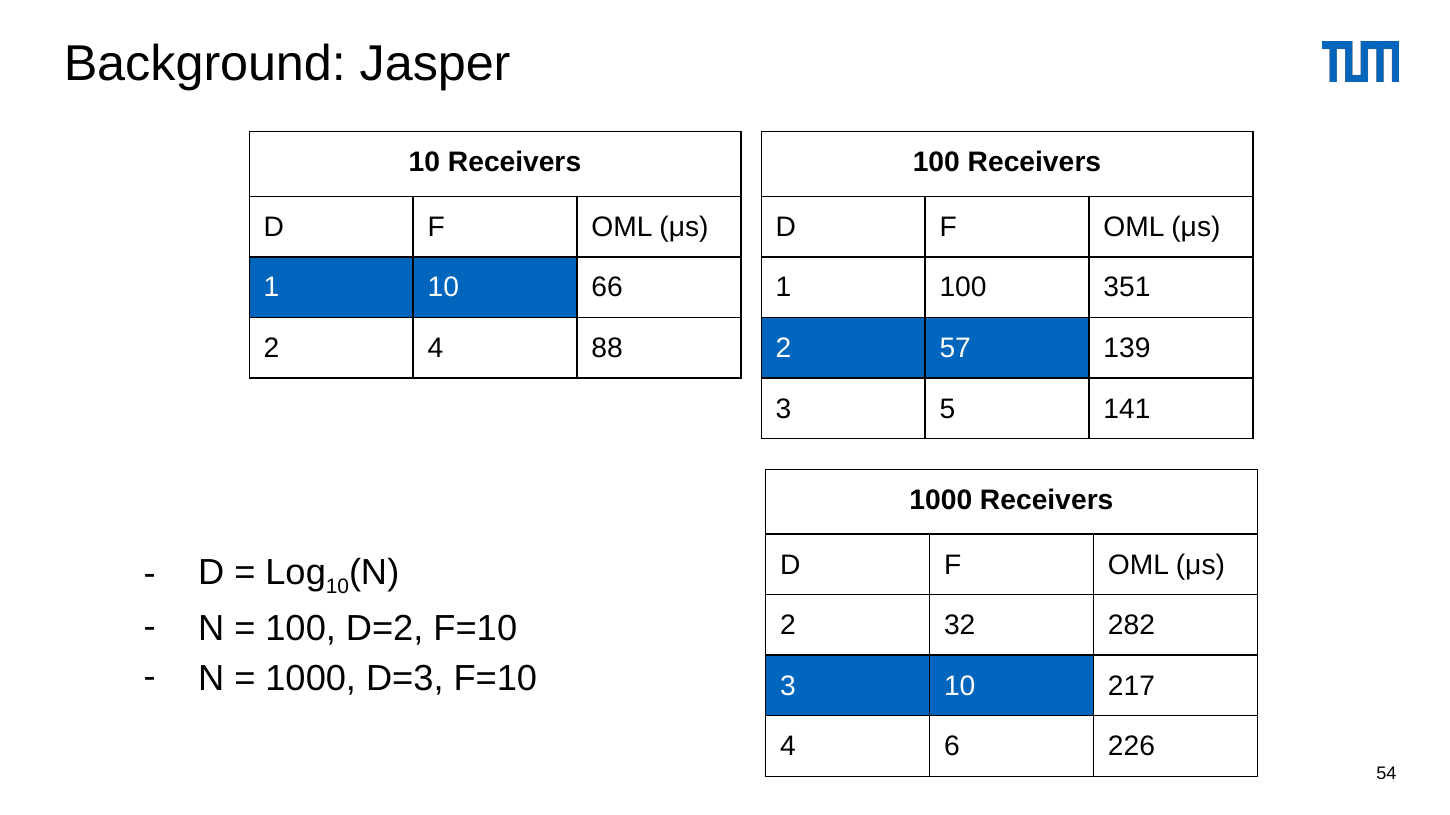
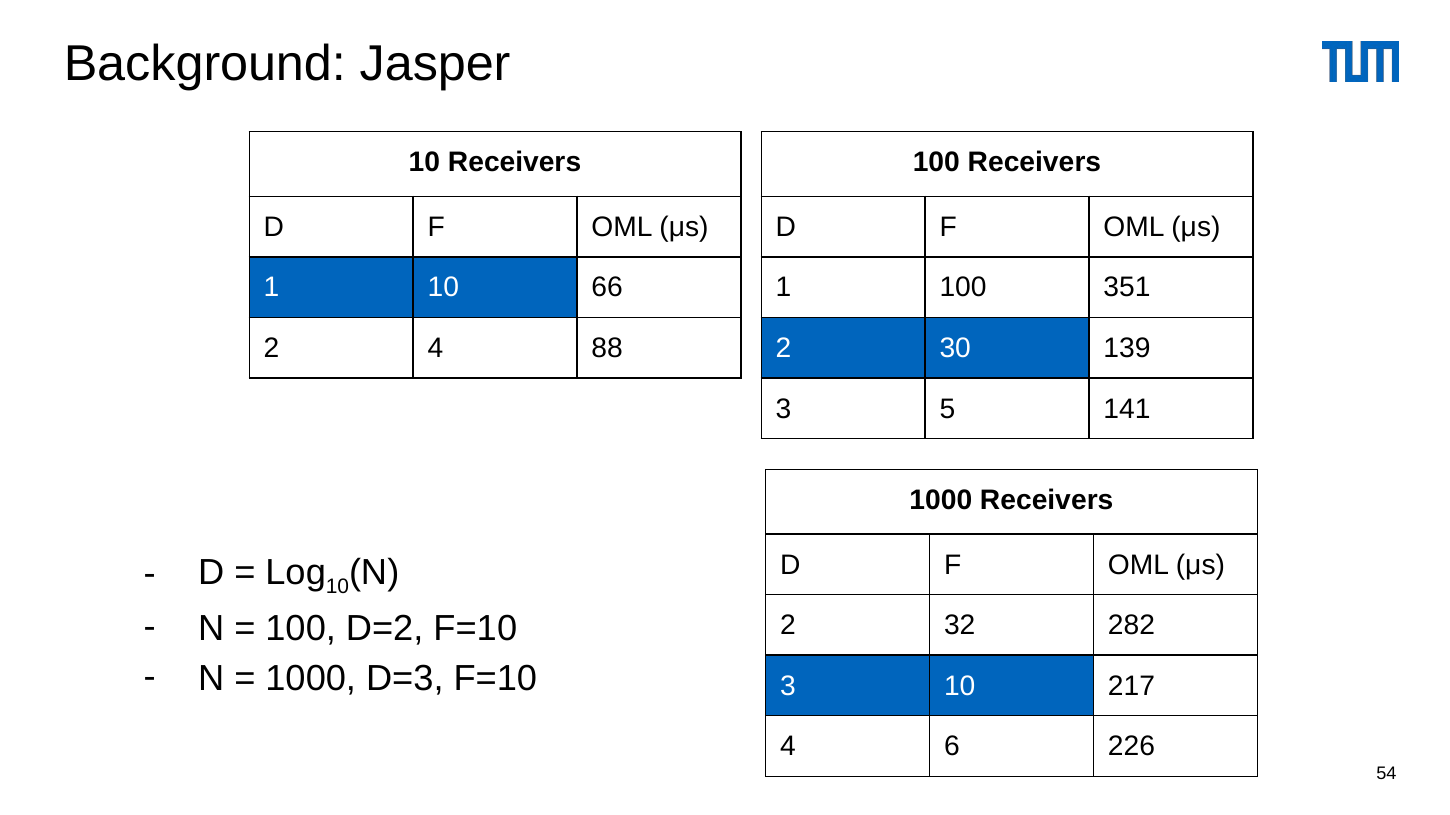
57: 57 -> 30
